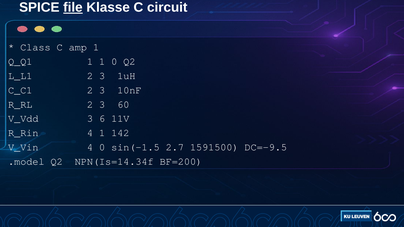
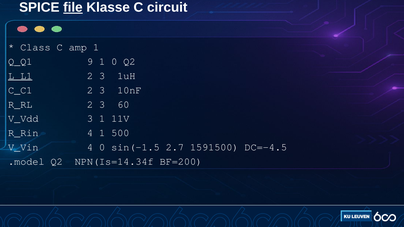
Q_Q1 1: 1 -> 9
L_L1 underline: none -> present
3 6: 6 -> 1
142: 142 -> 500
DC=-9.5: DC=-9.5 -> DC=-4.5
